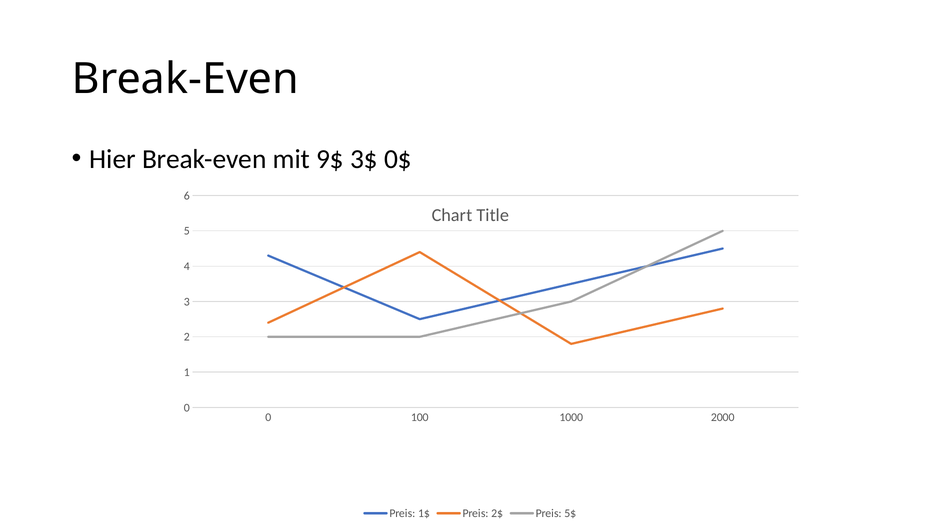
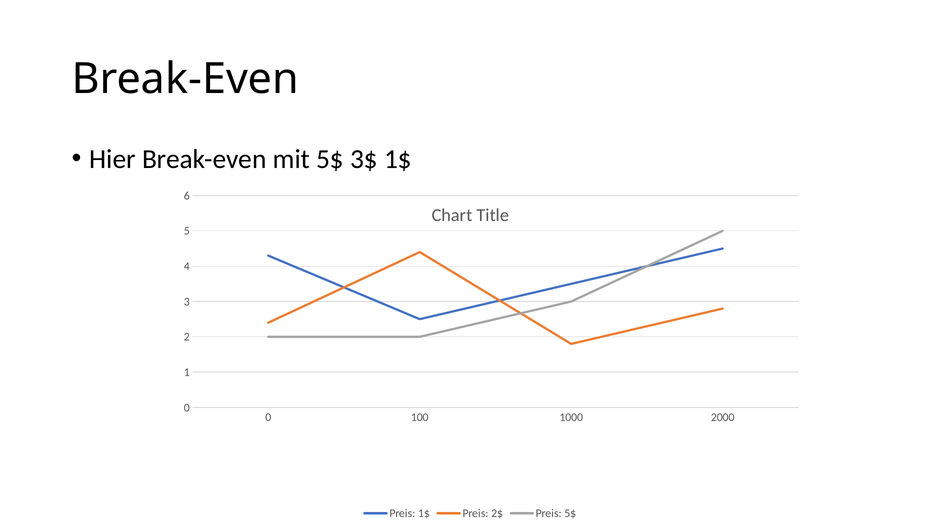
mit 9$: 9$ -> 5$
3$ 0$: 0$ -> 1$
